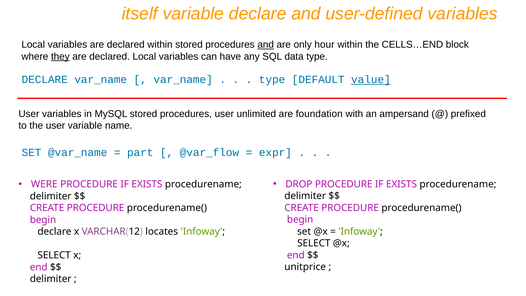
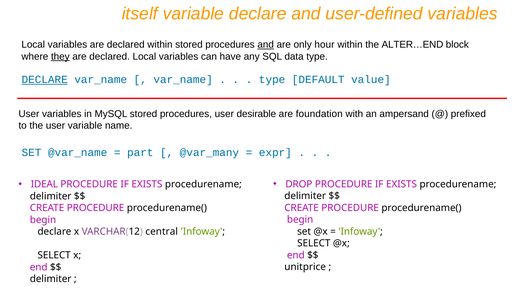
CELLS…END: CELLS…END -> ALTER…END
DECLARE at (45, 80) underline: none -> present
value underline: present -> none
unlimited: unlimited -> desirable
@var_flow: @var_flow -> @var_many
WERE: WERE -> IDEAL
locates: locates -> central
